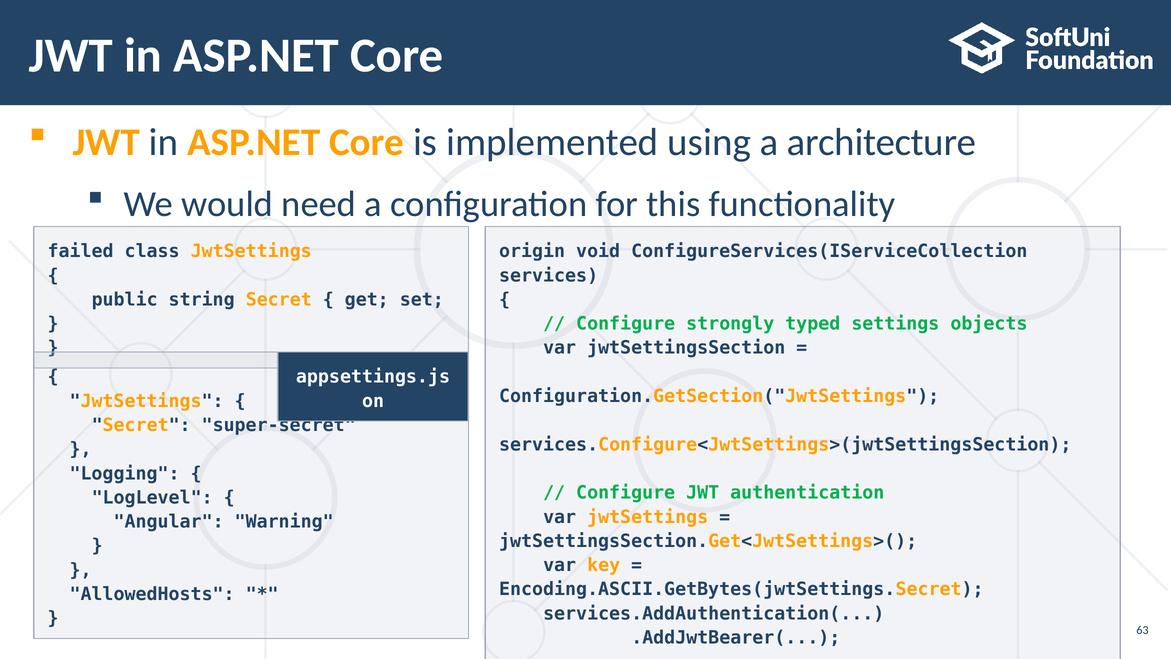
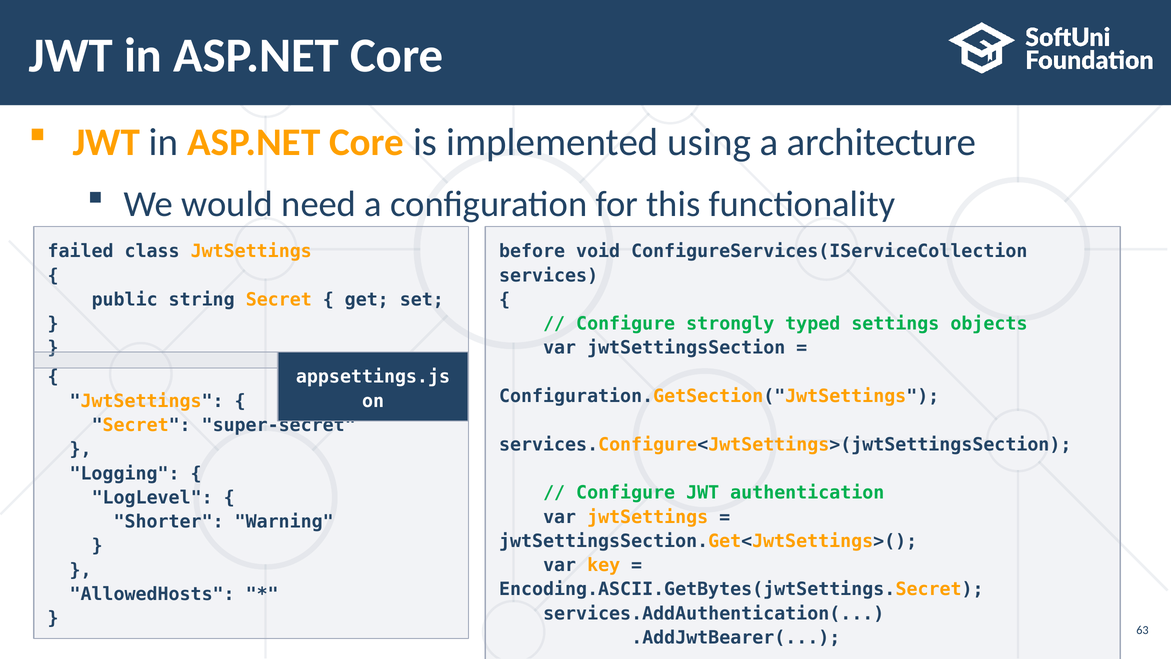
origin: origin -> before
Angular: Angular -> Shorter
